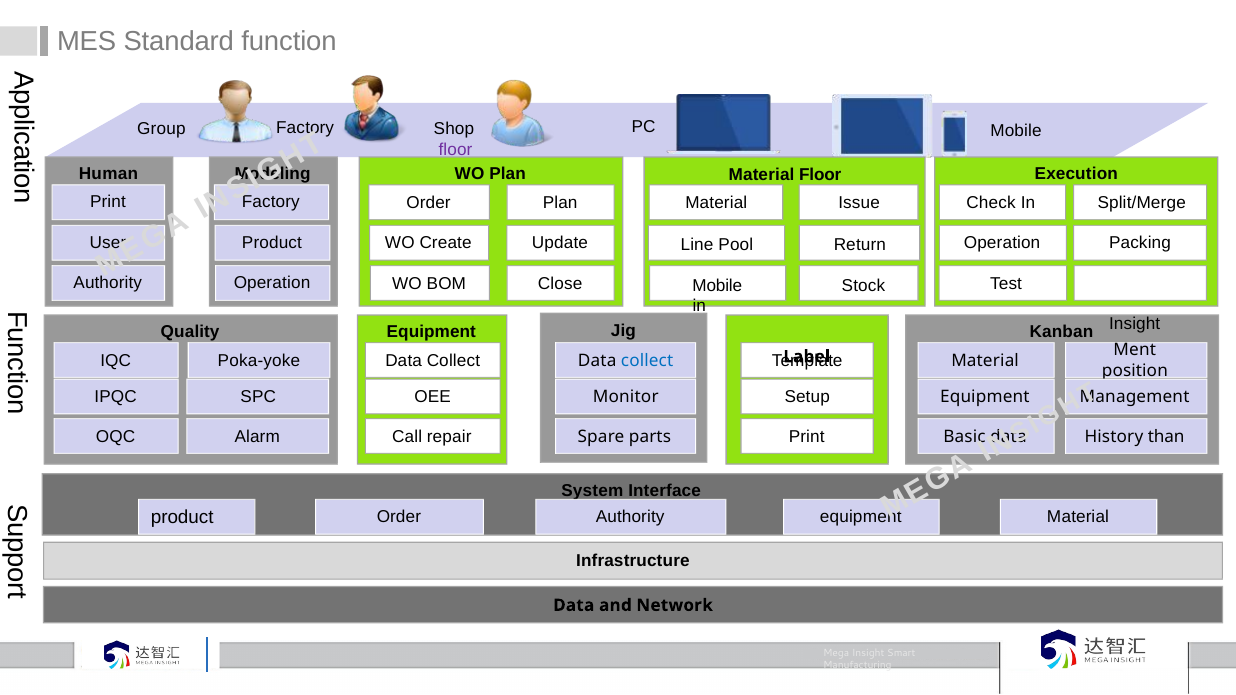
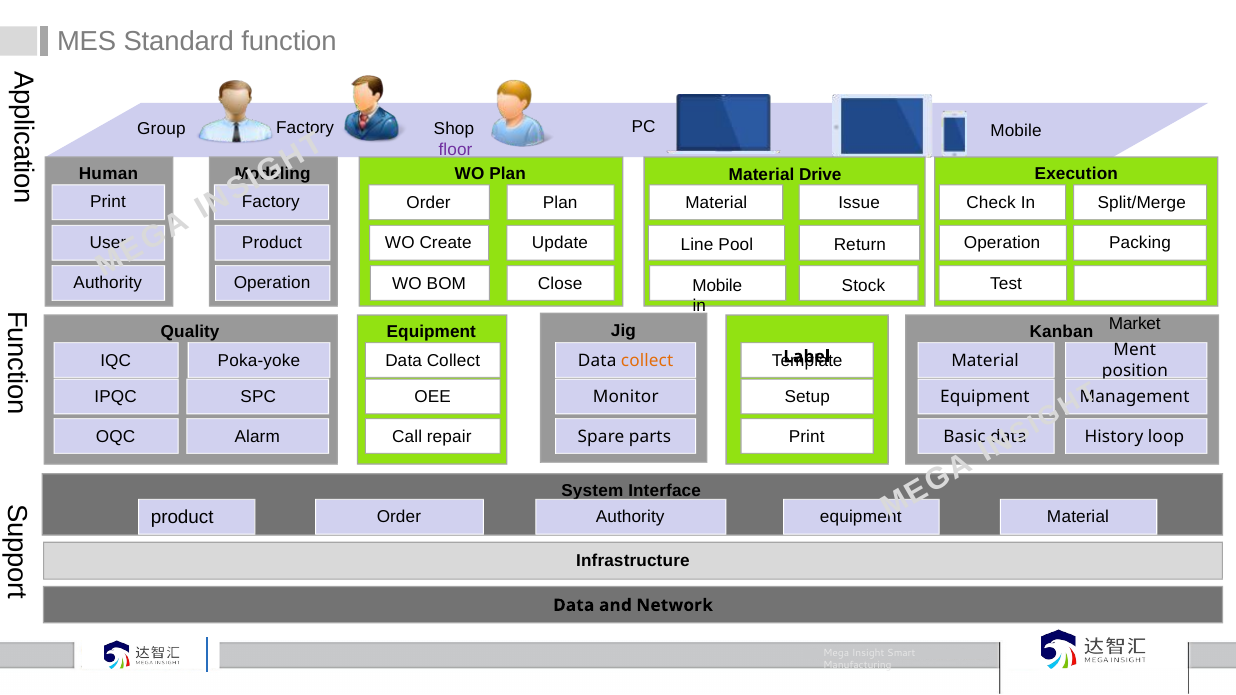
Material Floor: Floor -> Drive
Insight at (1135, 324): Insight -> Market
collect at (647, 361) colour: blue -> orange
than: than -> loop
